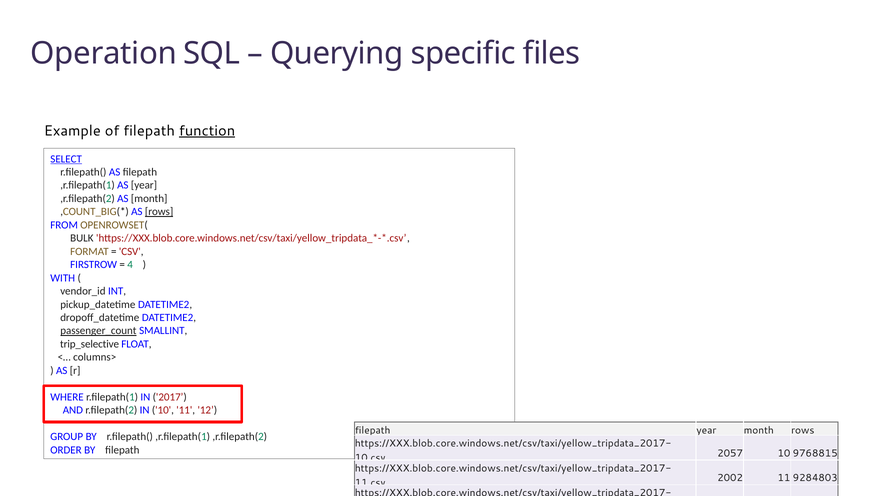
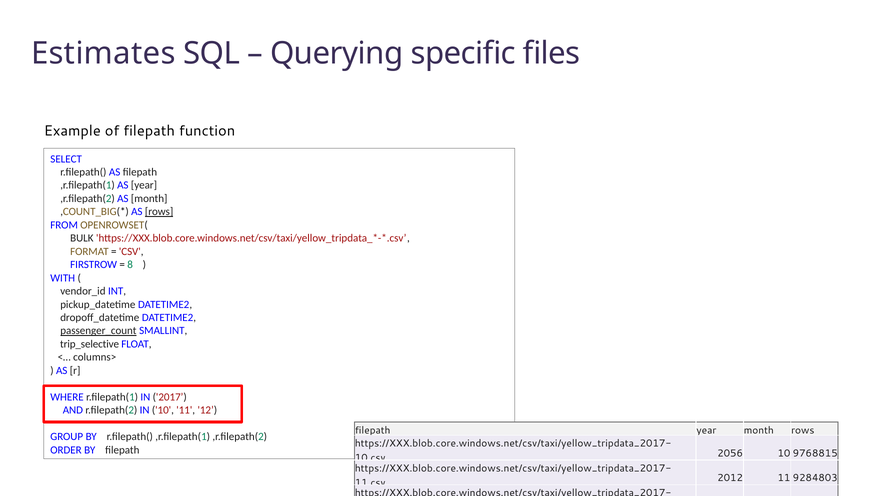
Operation: Operation -> Estimates
function underline: present -> none
SELECT underline: present -> none
4: 4 -> 8
2057: 2057 -> 2056
2002: 2002 -> 2012
